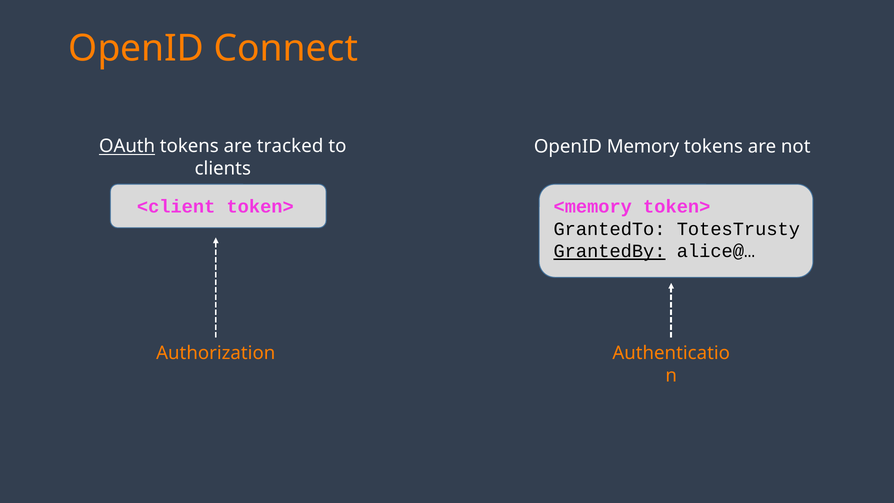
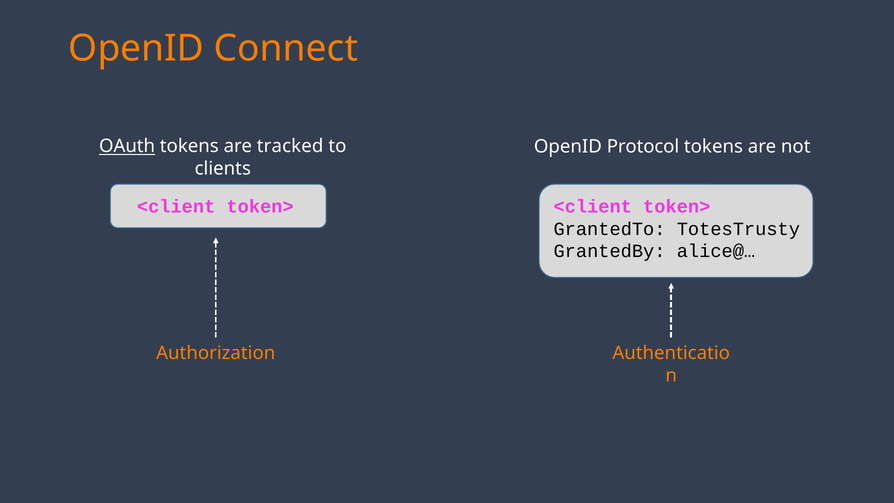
Memory: Memory -> Protocol
<memory at (593, 207): <memory -> <client
GrantedBy underline: present -> none
